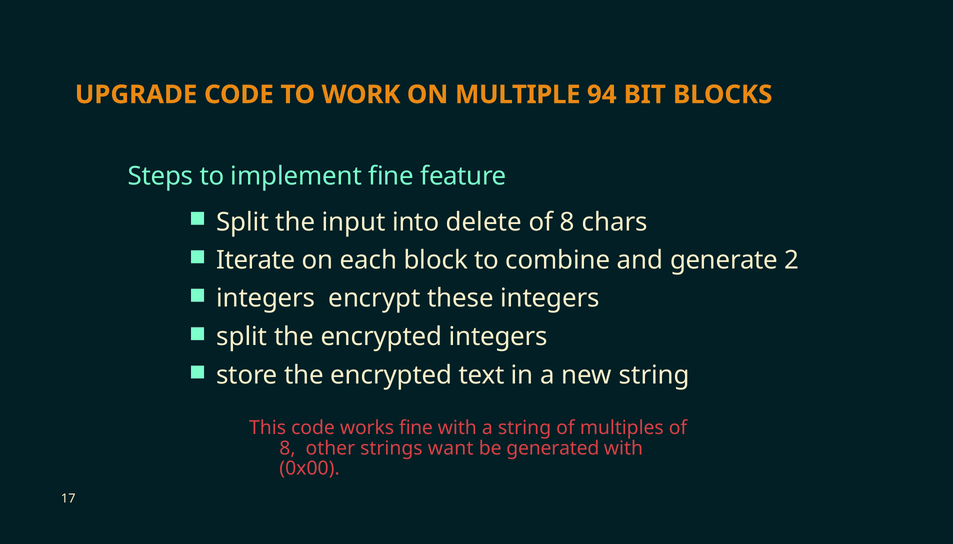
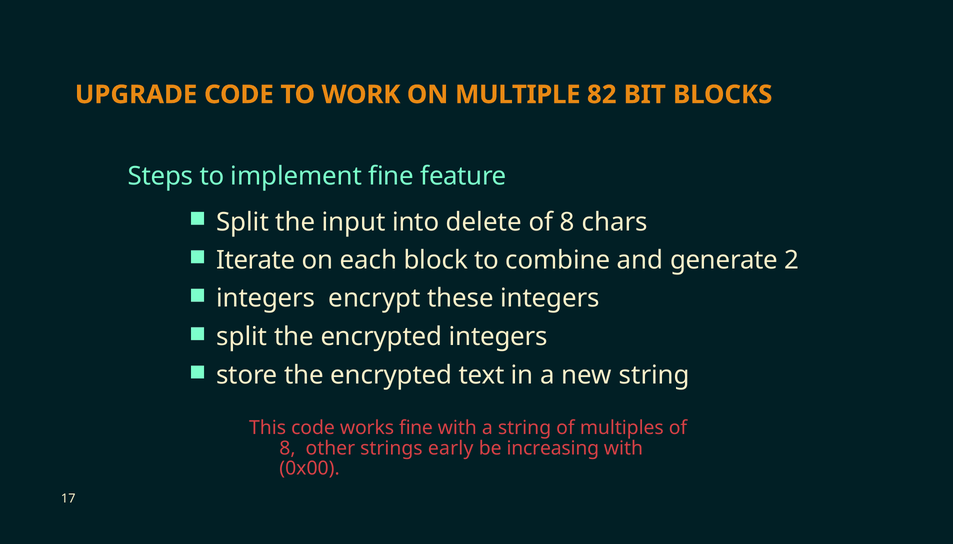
94: 94 -> 82
want: want -> early
generated: generated -> increasing
